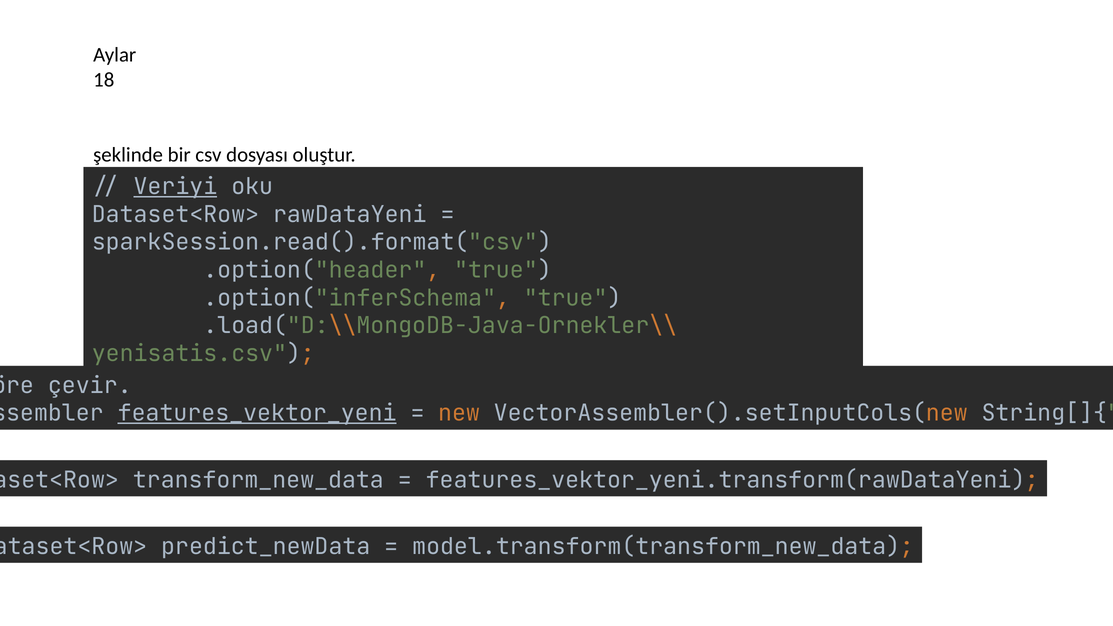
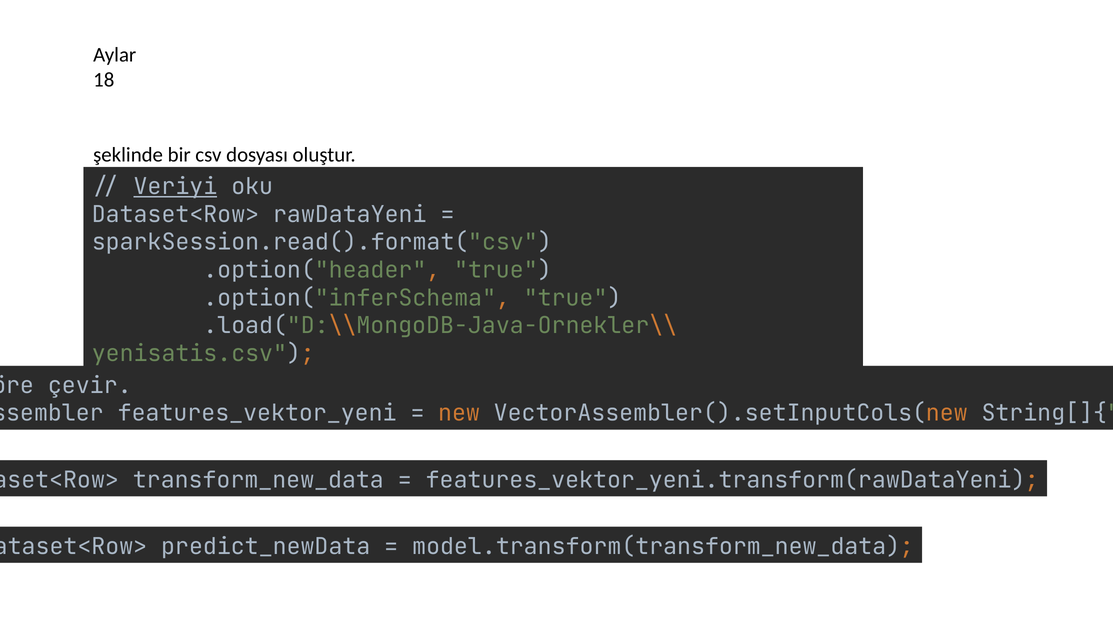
features_vektor_yeni underline: present -> none
